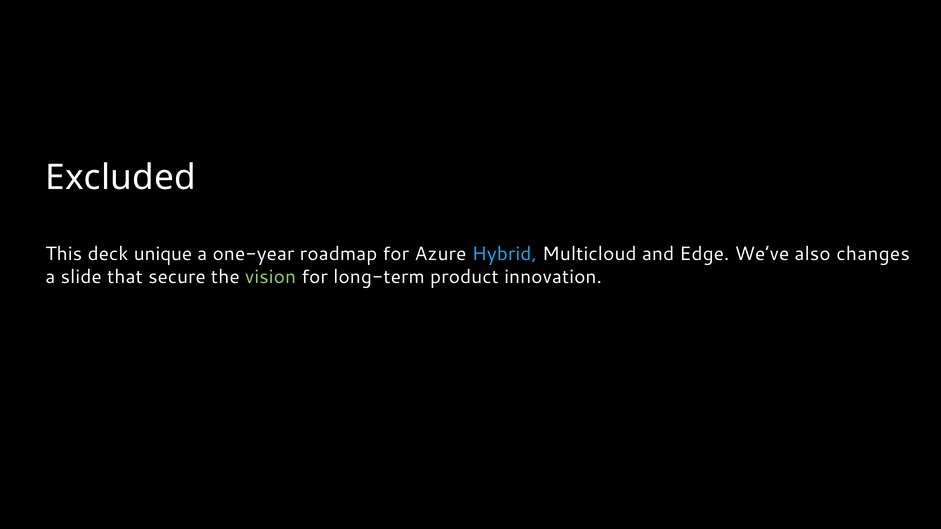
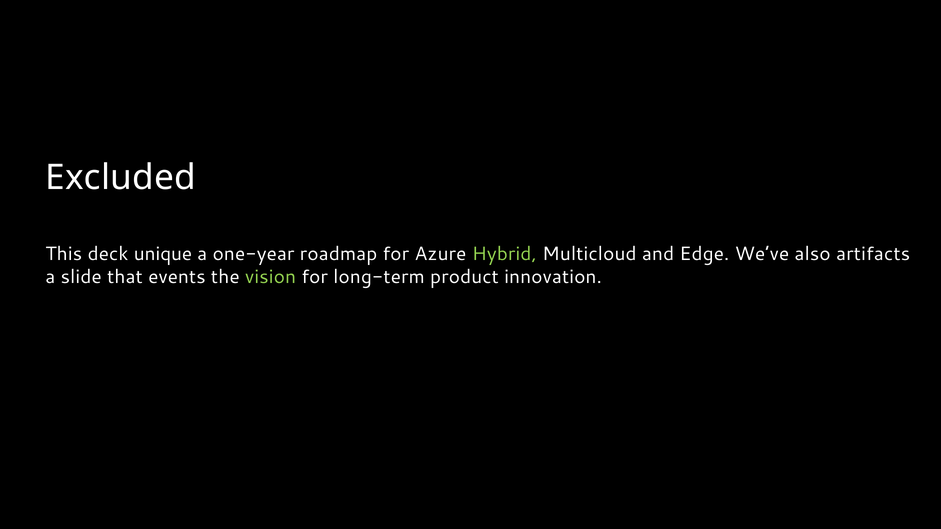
Hybrid colour: light blue -> light green
changes: changes -> artifacts
secure: secure -> events
